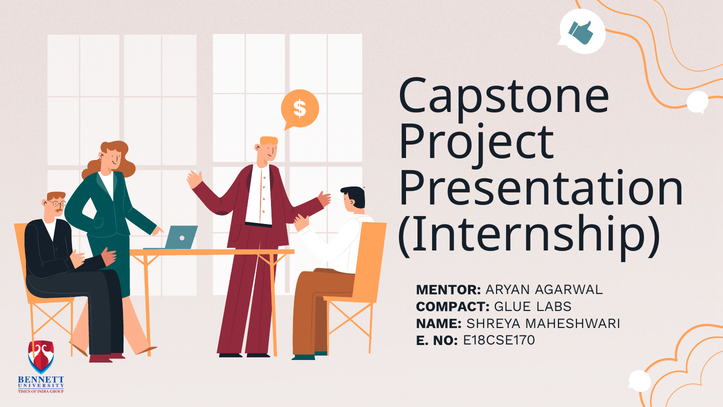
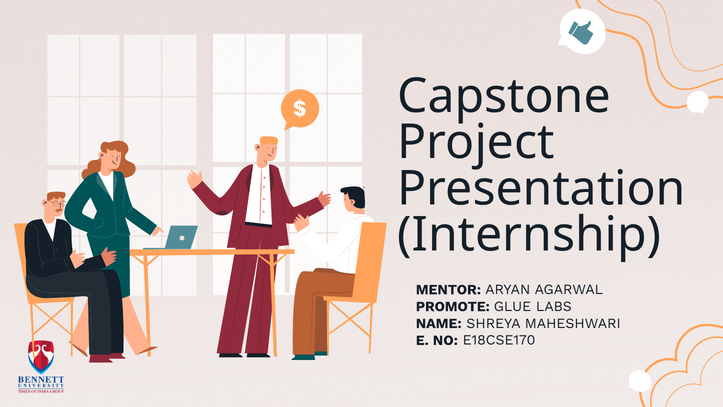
COMPACT: COMPACT -> PROMOTE
